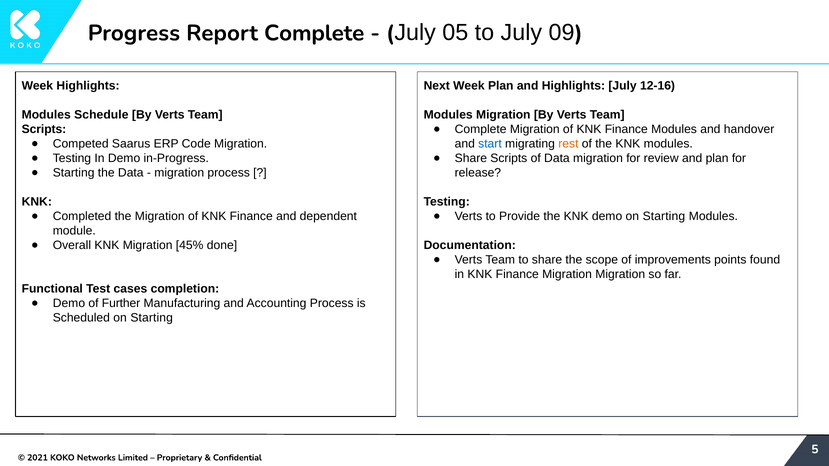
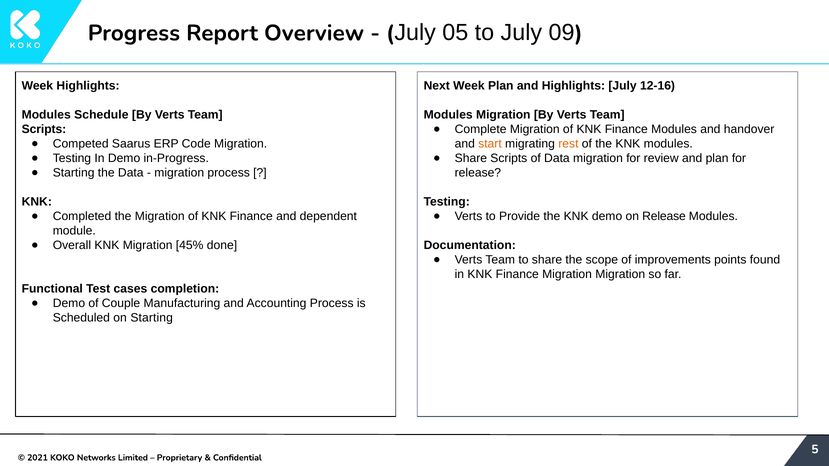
Report Complete: Complete -> Overview
start colour: blue -> orange
demo on Starting: Starting -> Release
Further: Further -> Couple
